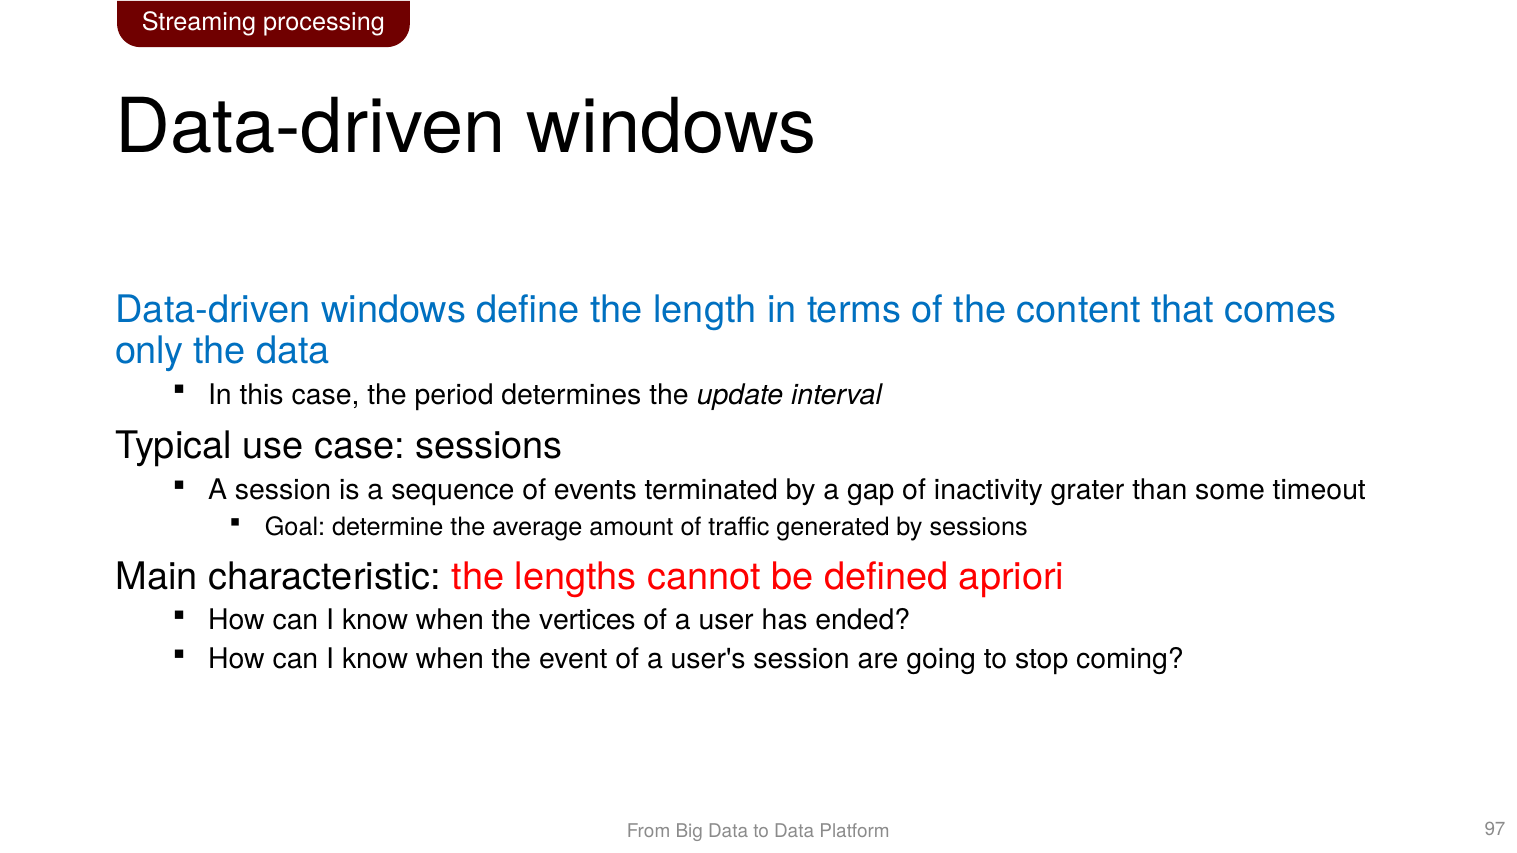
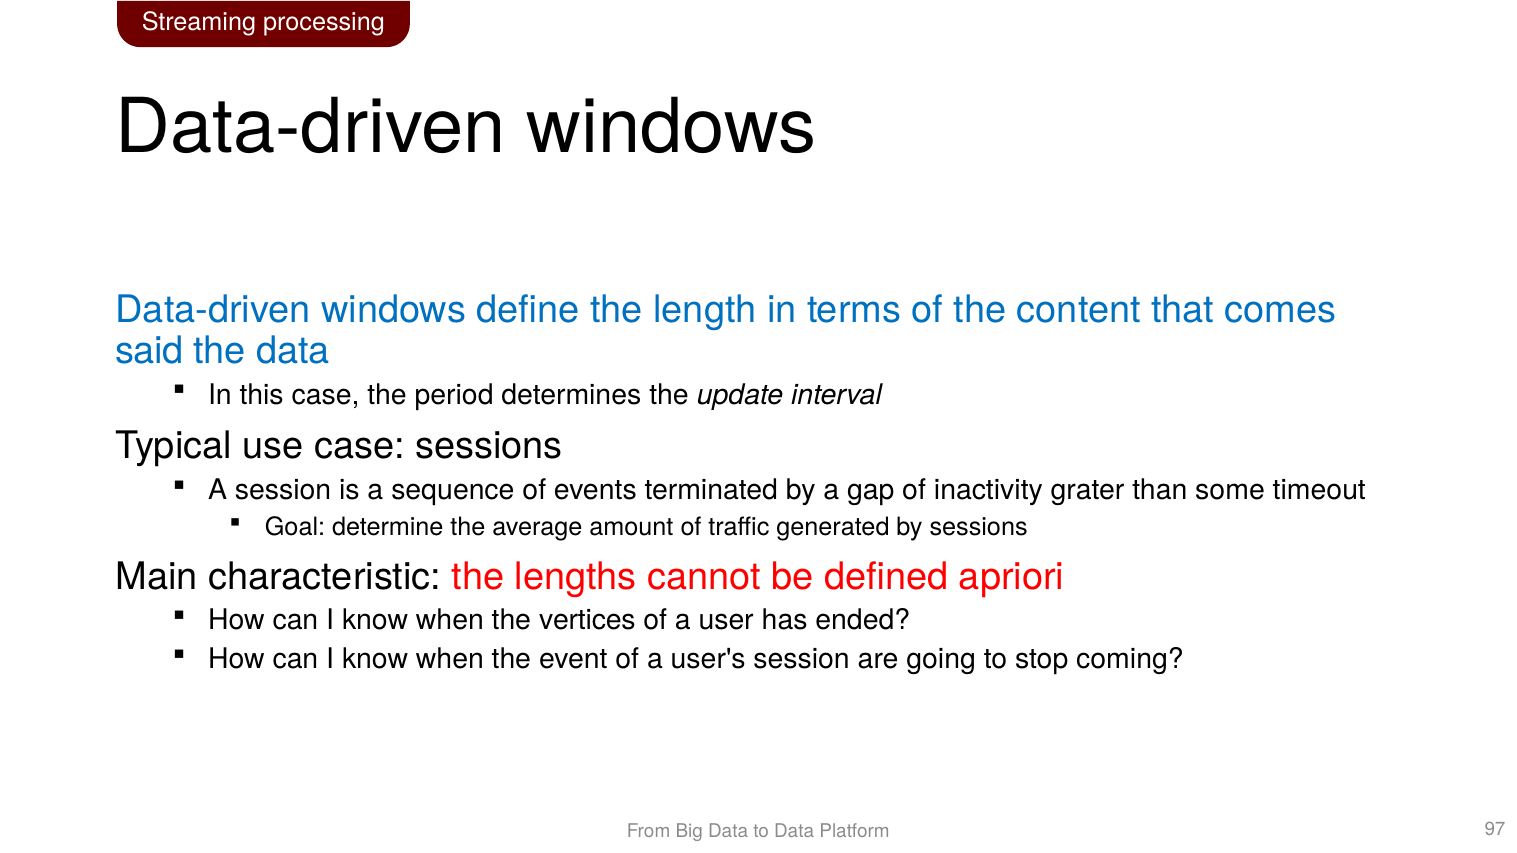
only: only -> said
